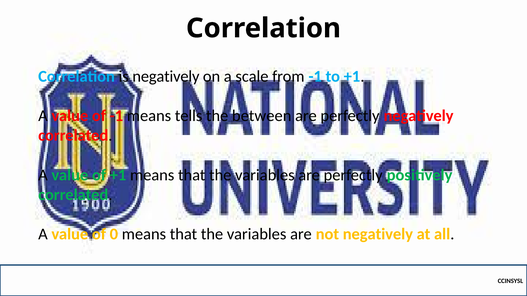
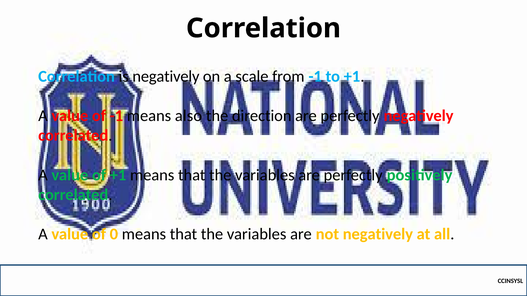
tells: tells -> also
between: between -> direction
